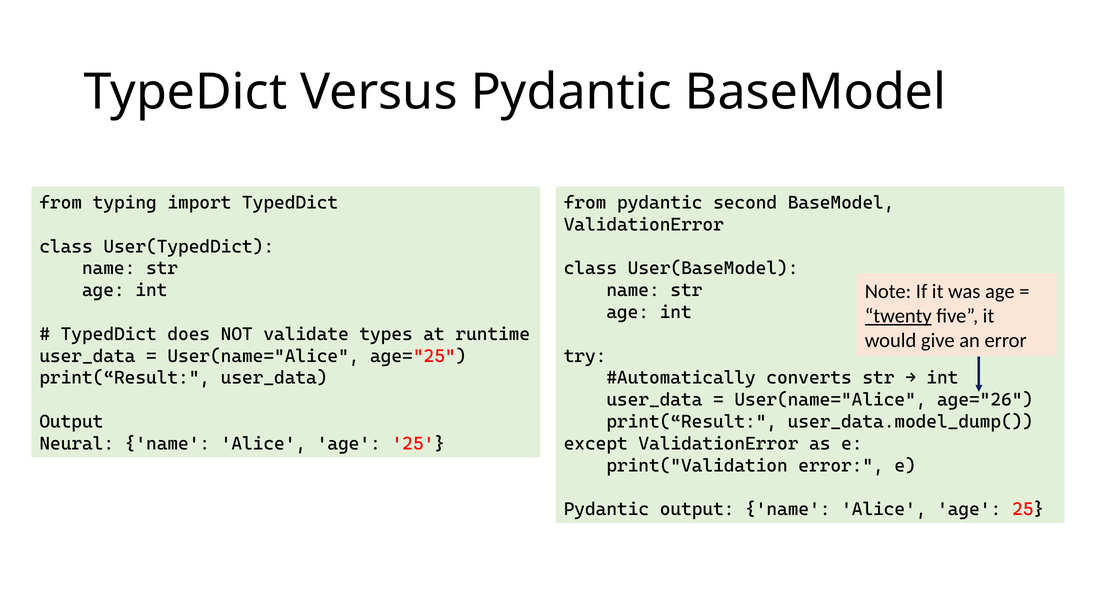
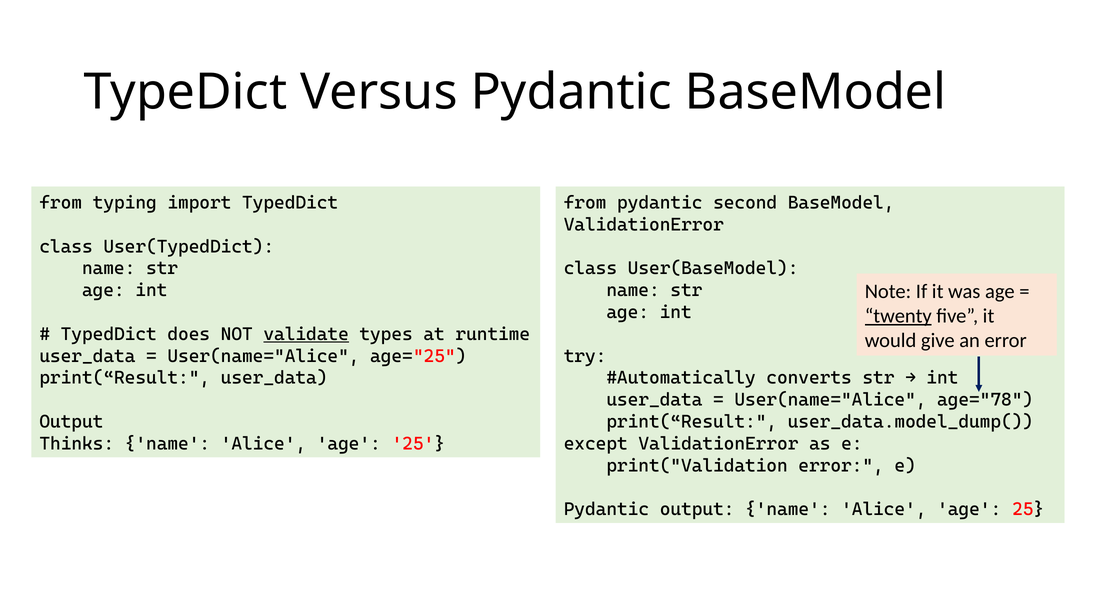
validate underline: none -> present
age="26: age="26 -> age="78
Neural: Neural -> Thinks
